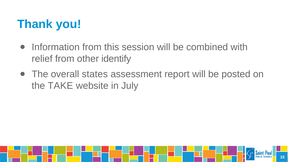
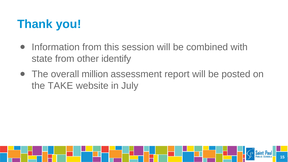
relief: relief -> state
states: states -> million
